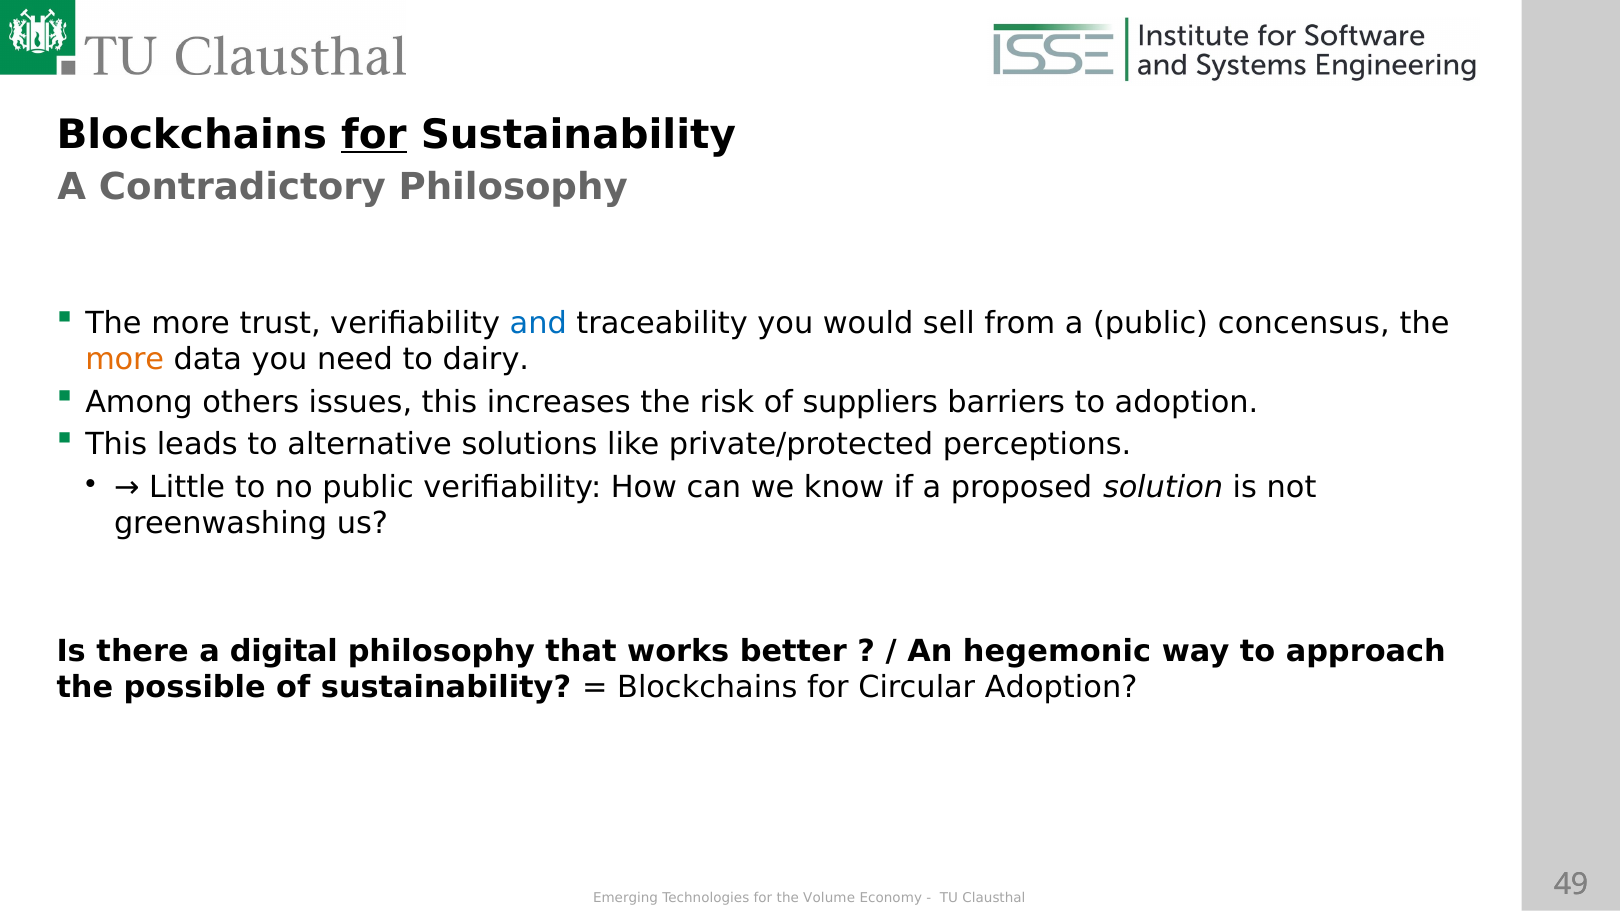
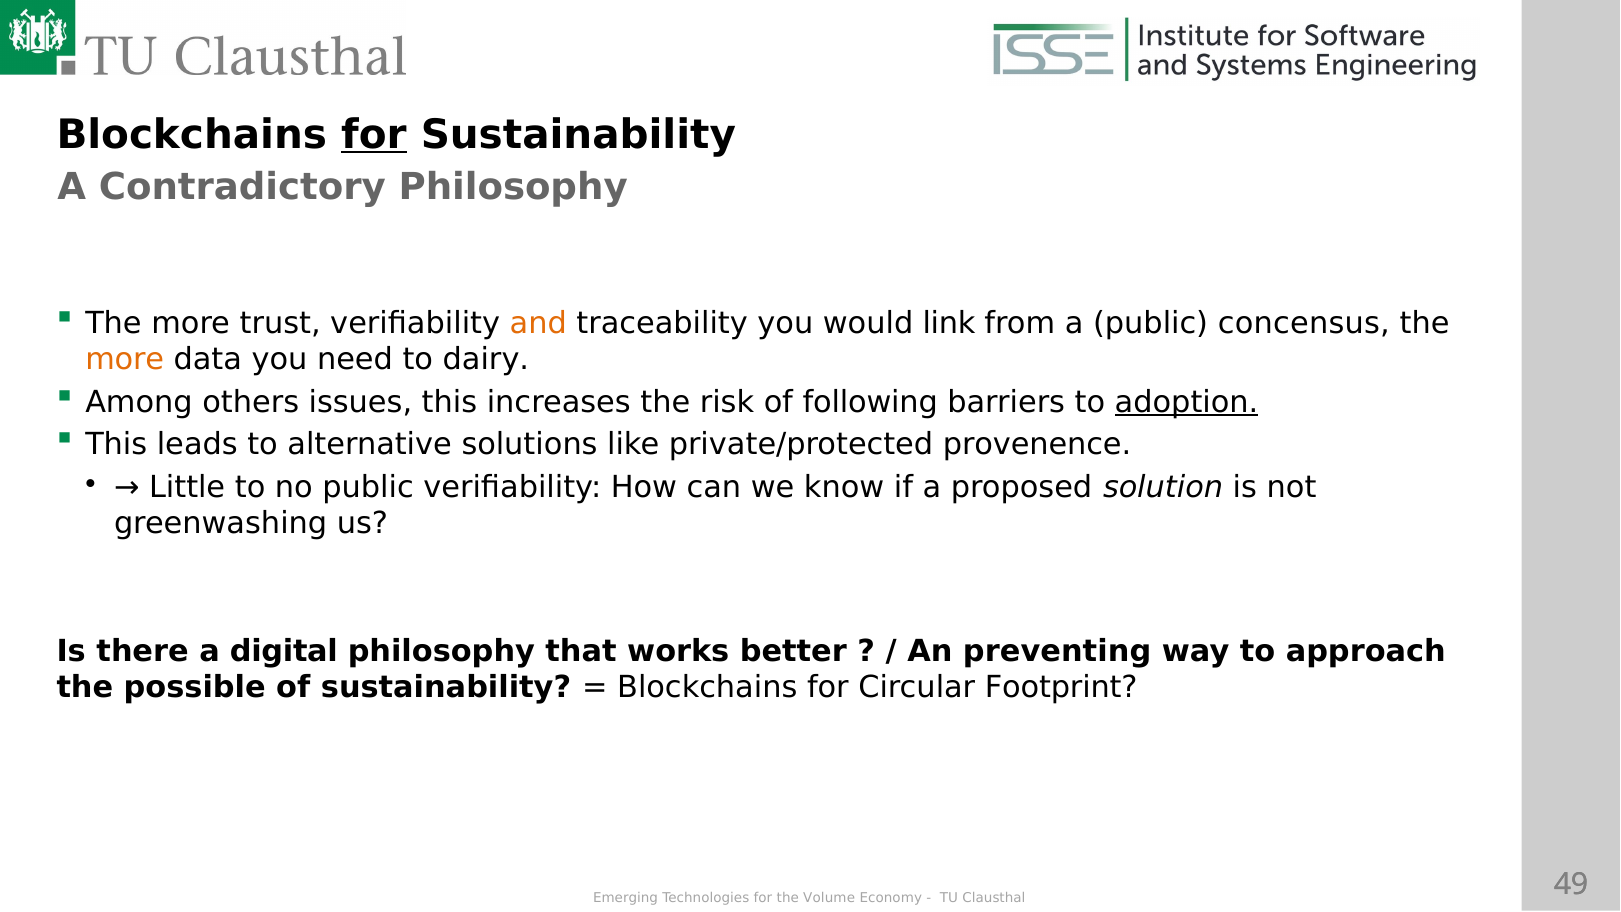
and colour: blue -> orange
sell: sell -> link
suppliers: suppliers -> following
adoption at (1187, 402) underline: none -> present
perceptions: perceptions -> provenence
hegemonic: hegemonic -> preventing
Circular Adoption: Adoption -> Footprint
